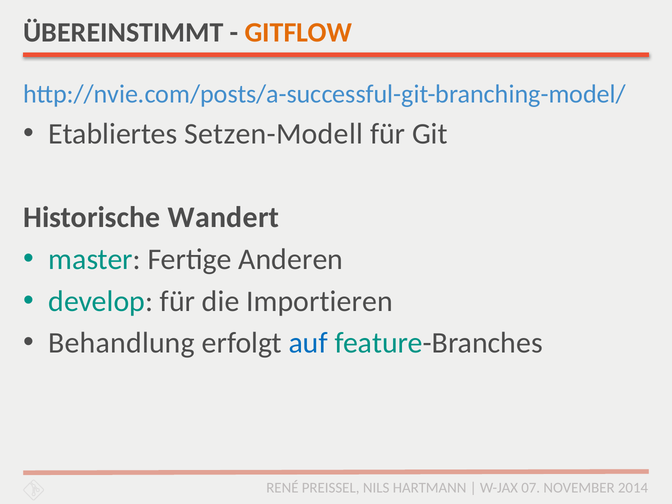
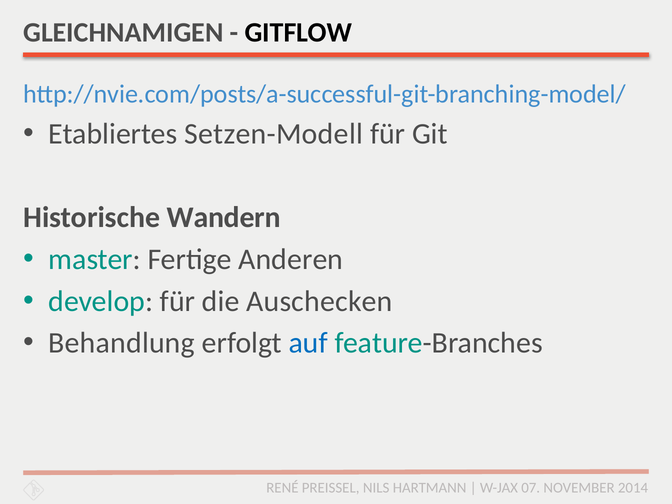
ÜBEREINSTIMMT: ÜBEREINSTIMMT -> GLEICHNAMIGEN
GITFLOW colour: orange -> black
Wandert: Wandert -> Wandern
Importieren: Importieren -> Auschecken
